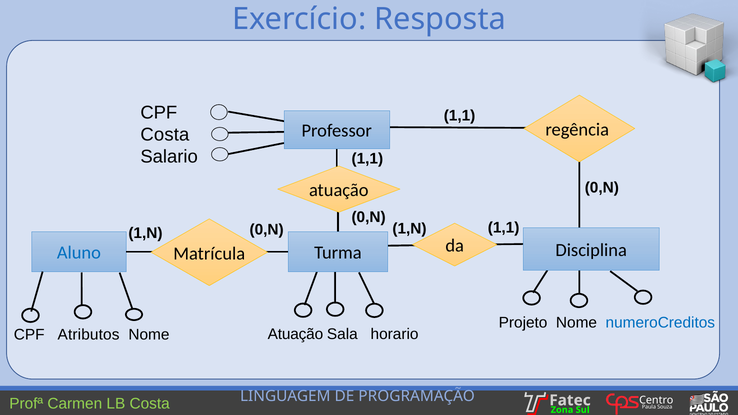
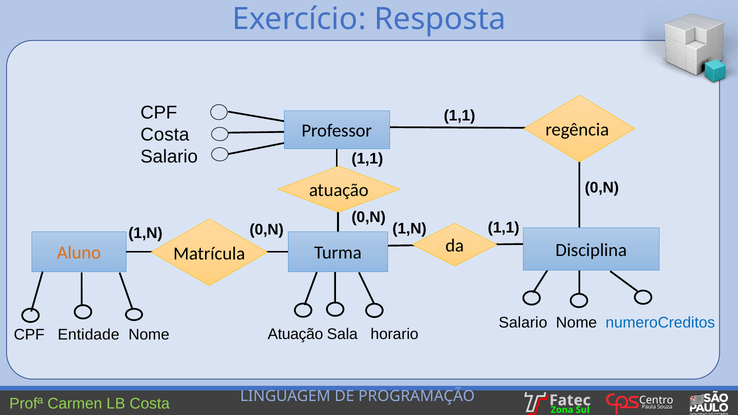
Aluno colour: blue -> orange
Projeto at (523, 323): Projeto -> Salario
Atributos: Atributos -> Entidade
